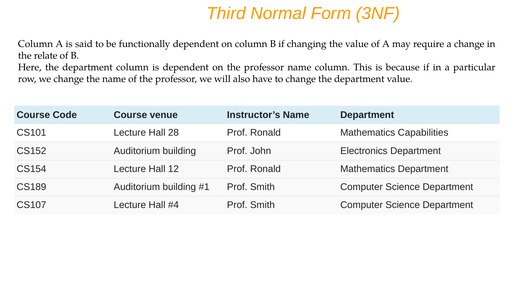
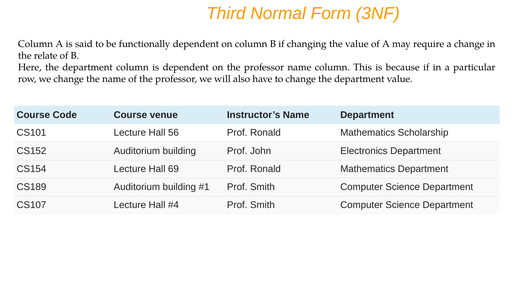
28: 28 -> 56
Capabilities: Capabilities -> Scholarship
12: 12 -> 69
